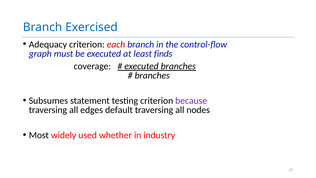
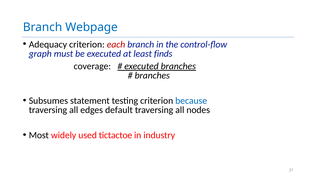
Exercised: Exercised -> Webpage
because colour: purple -> blue
whether: whether -> tictactoe
